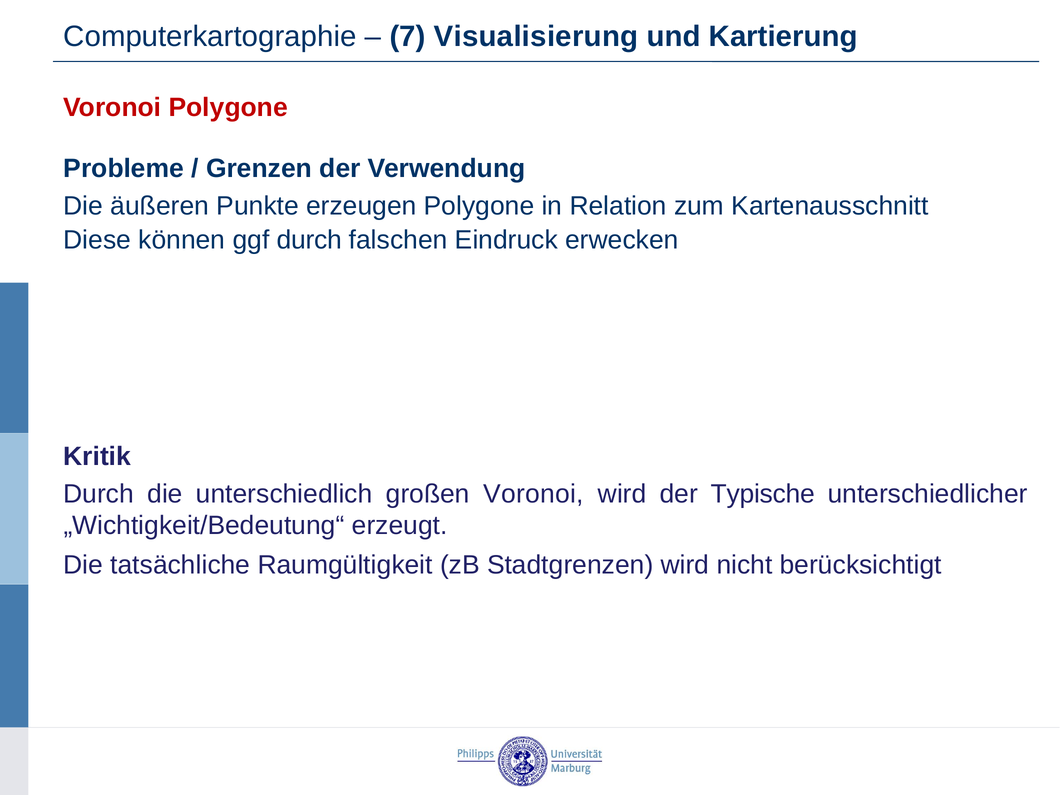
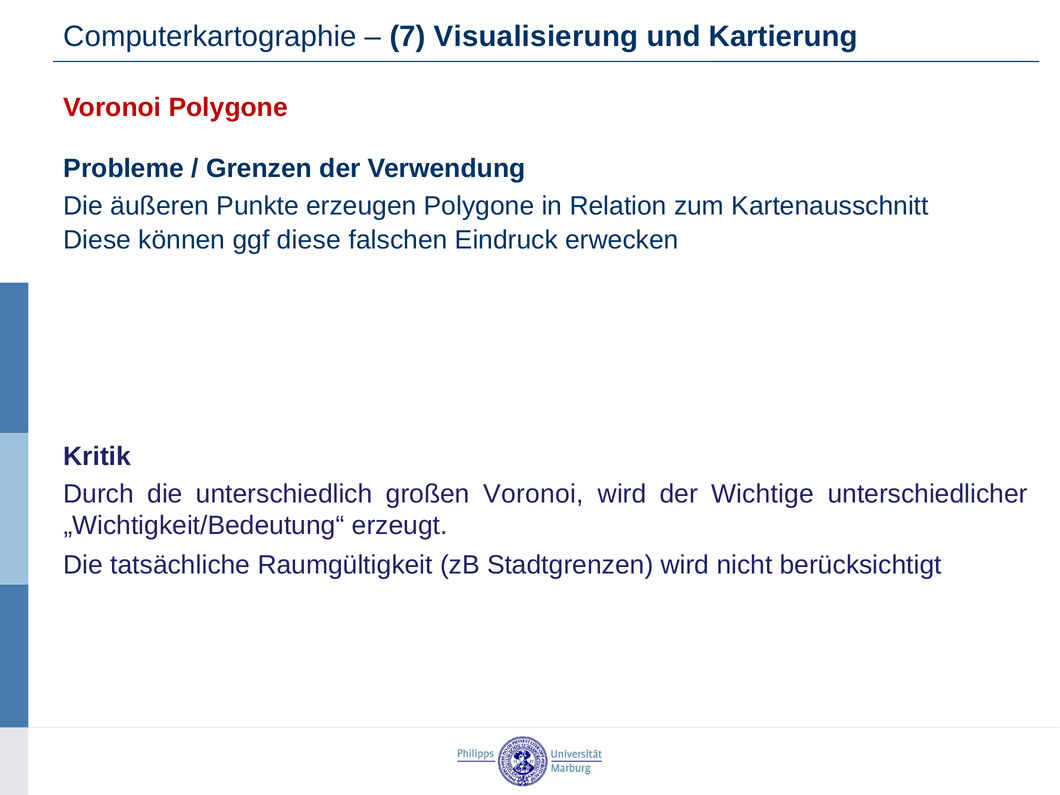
ggf durch: durch -> diese
Typische: Typische -> Wichtige
